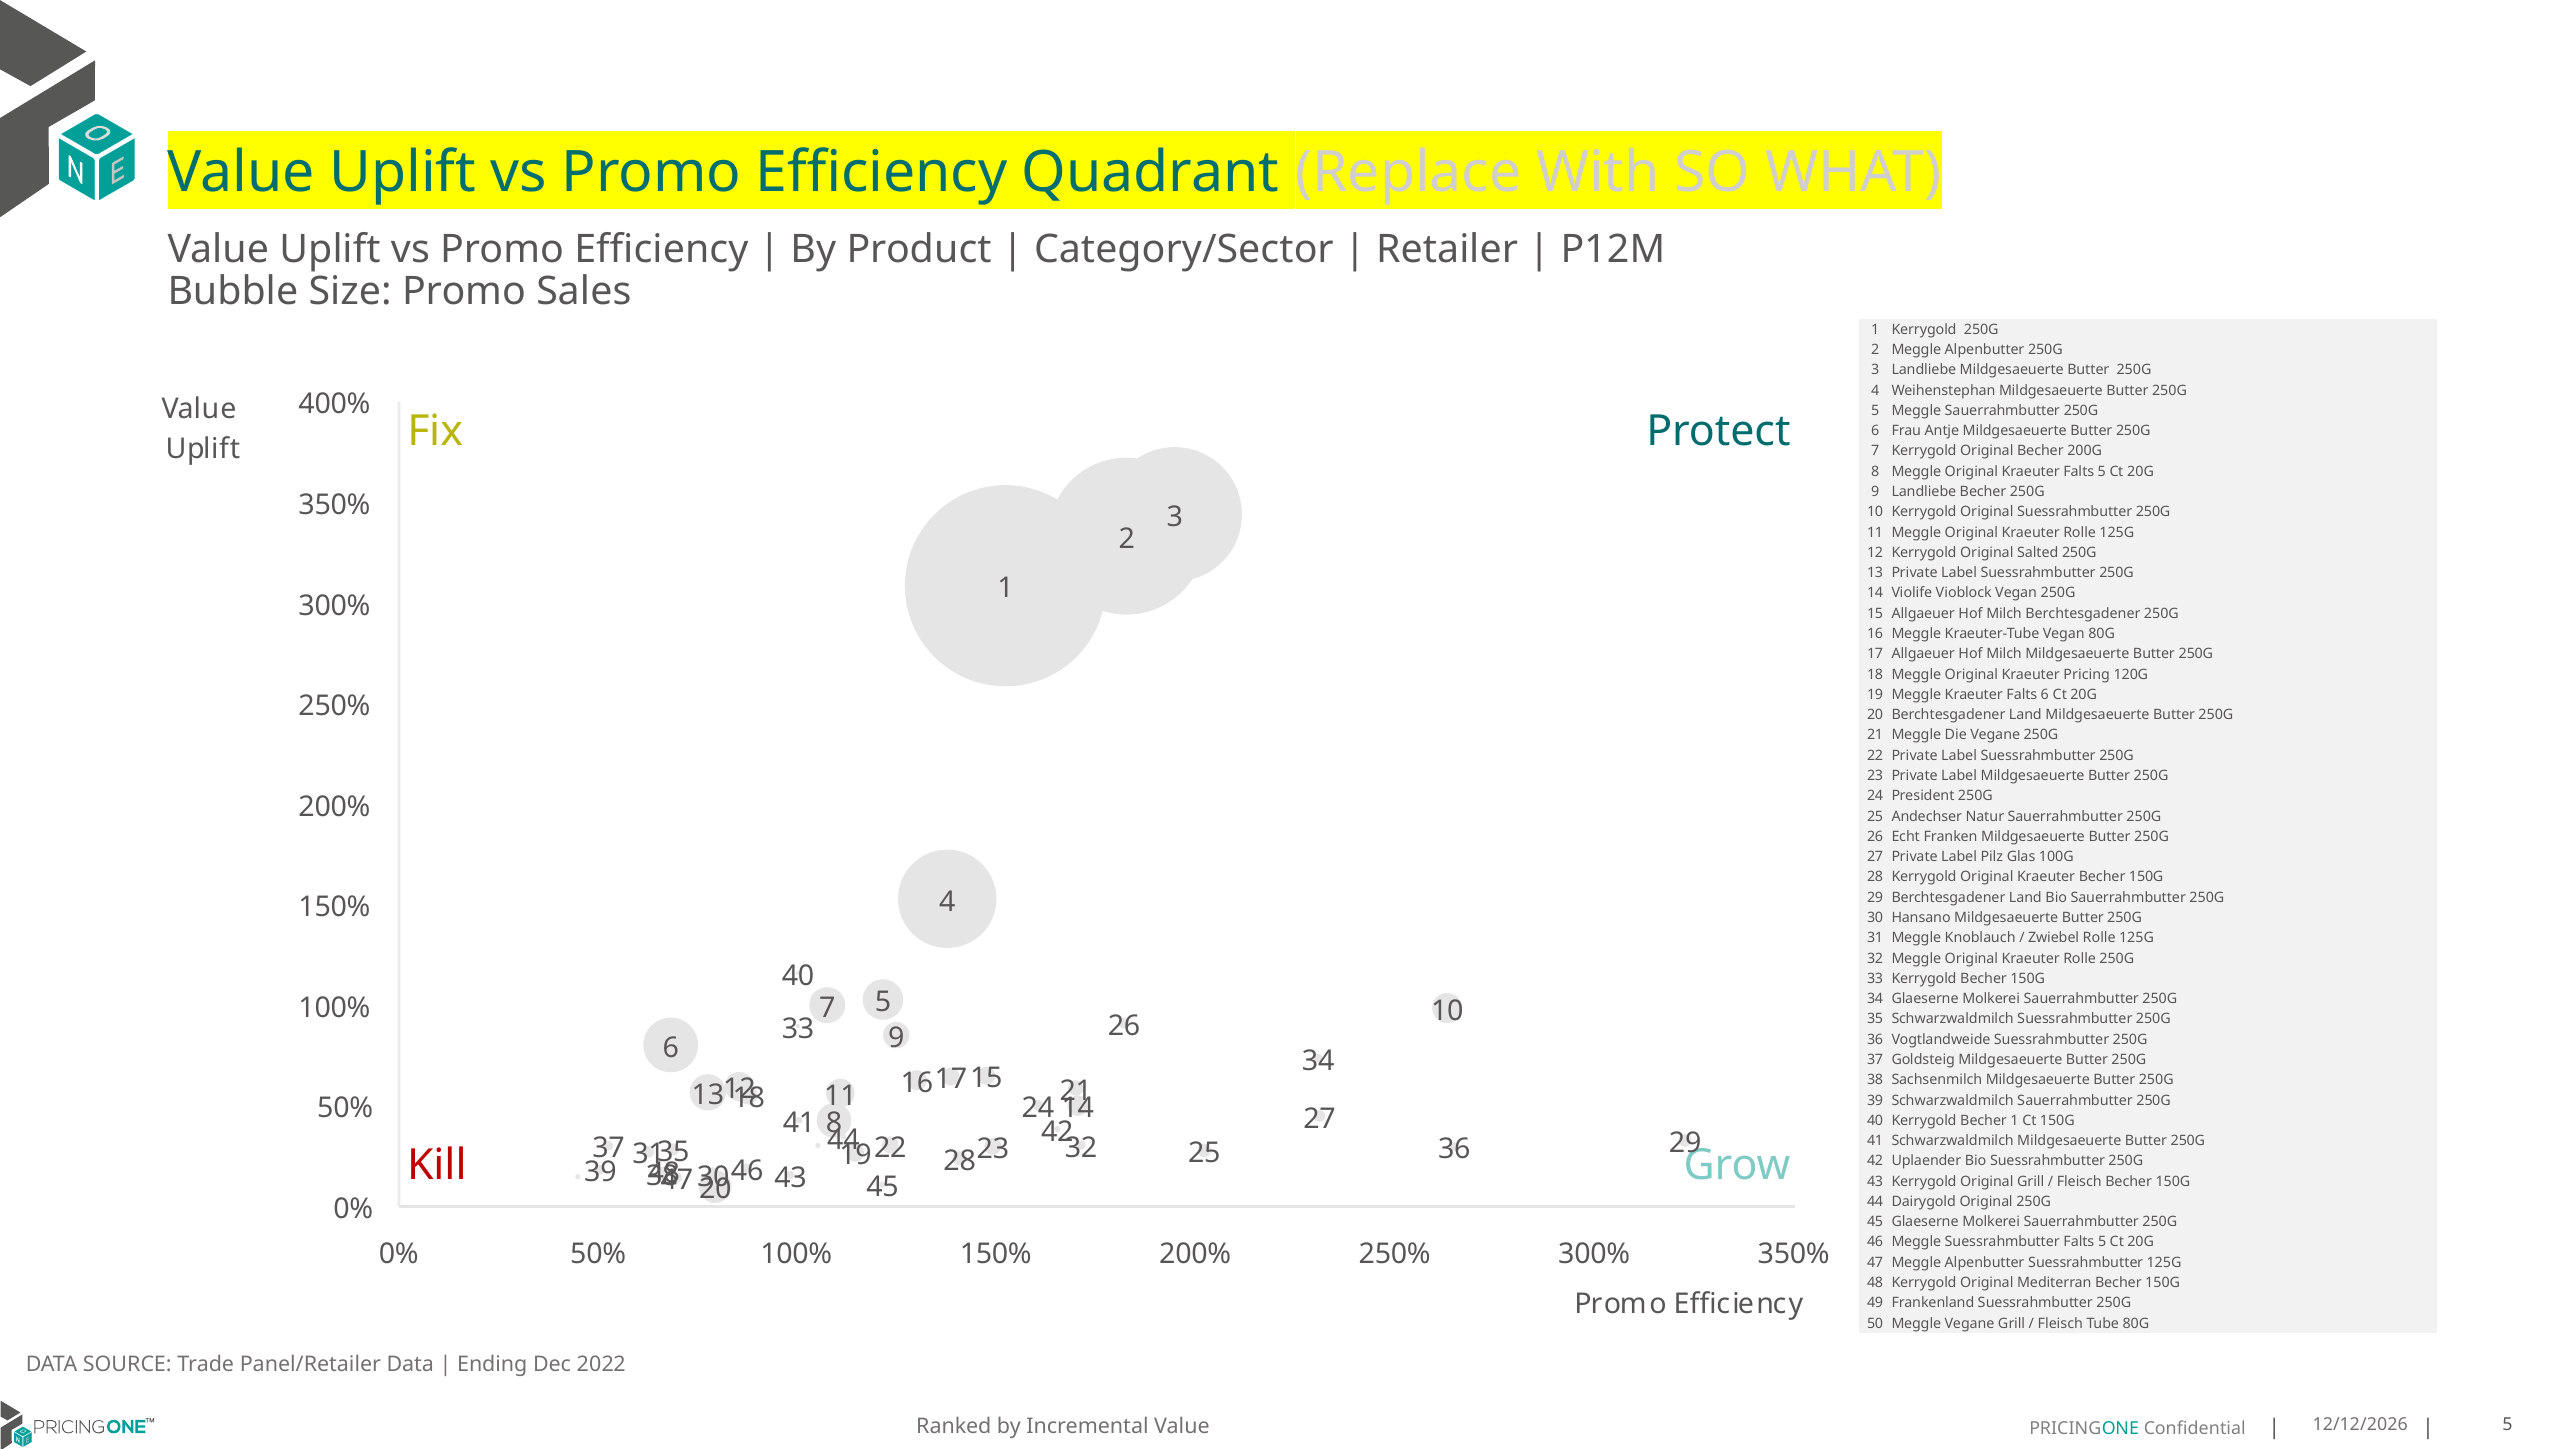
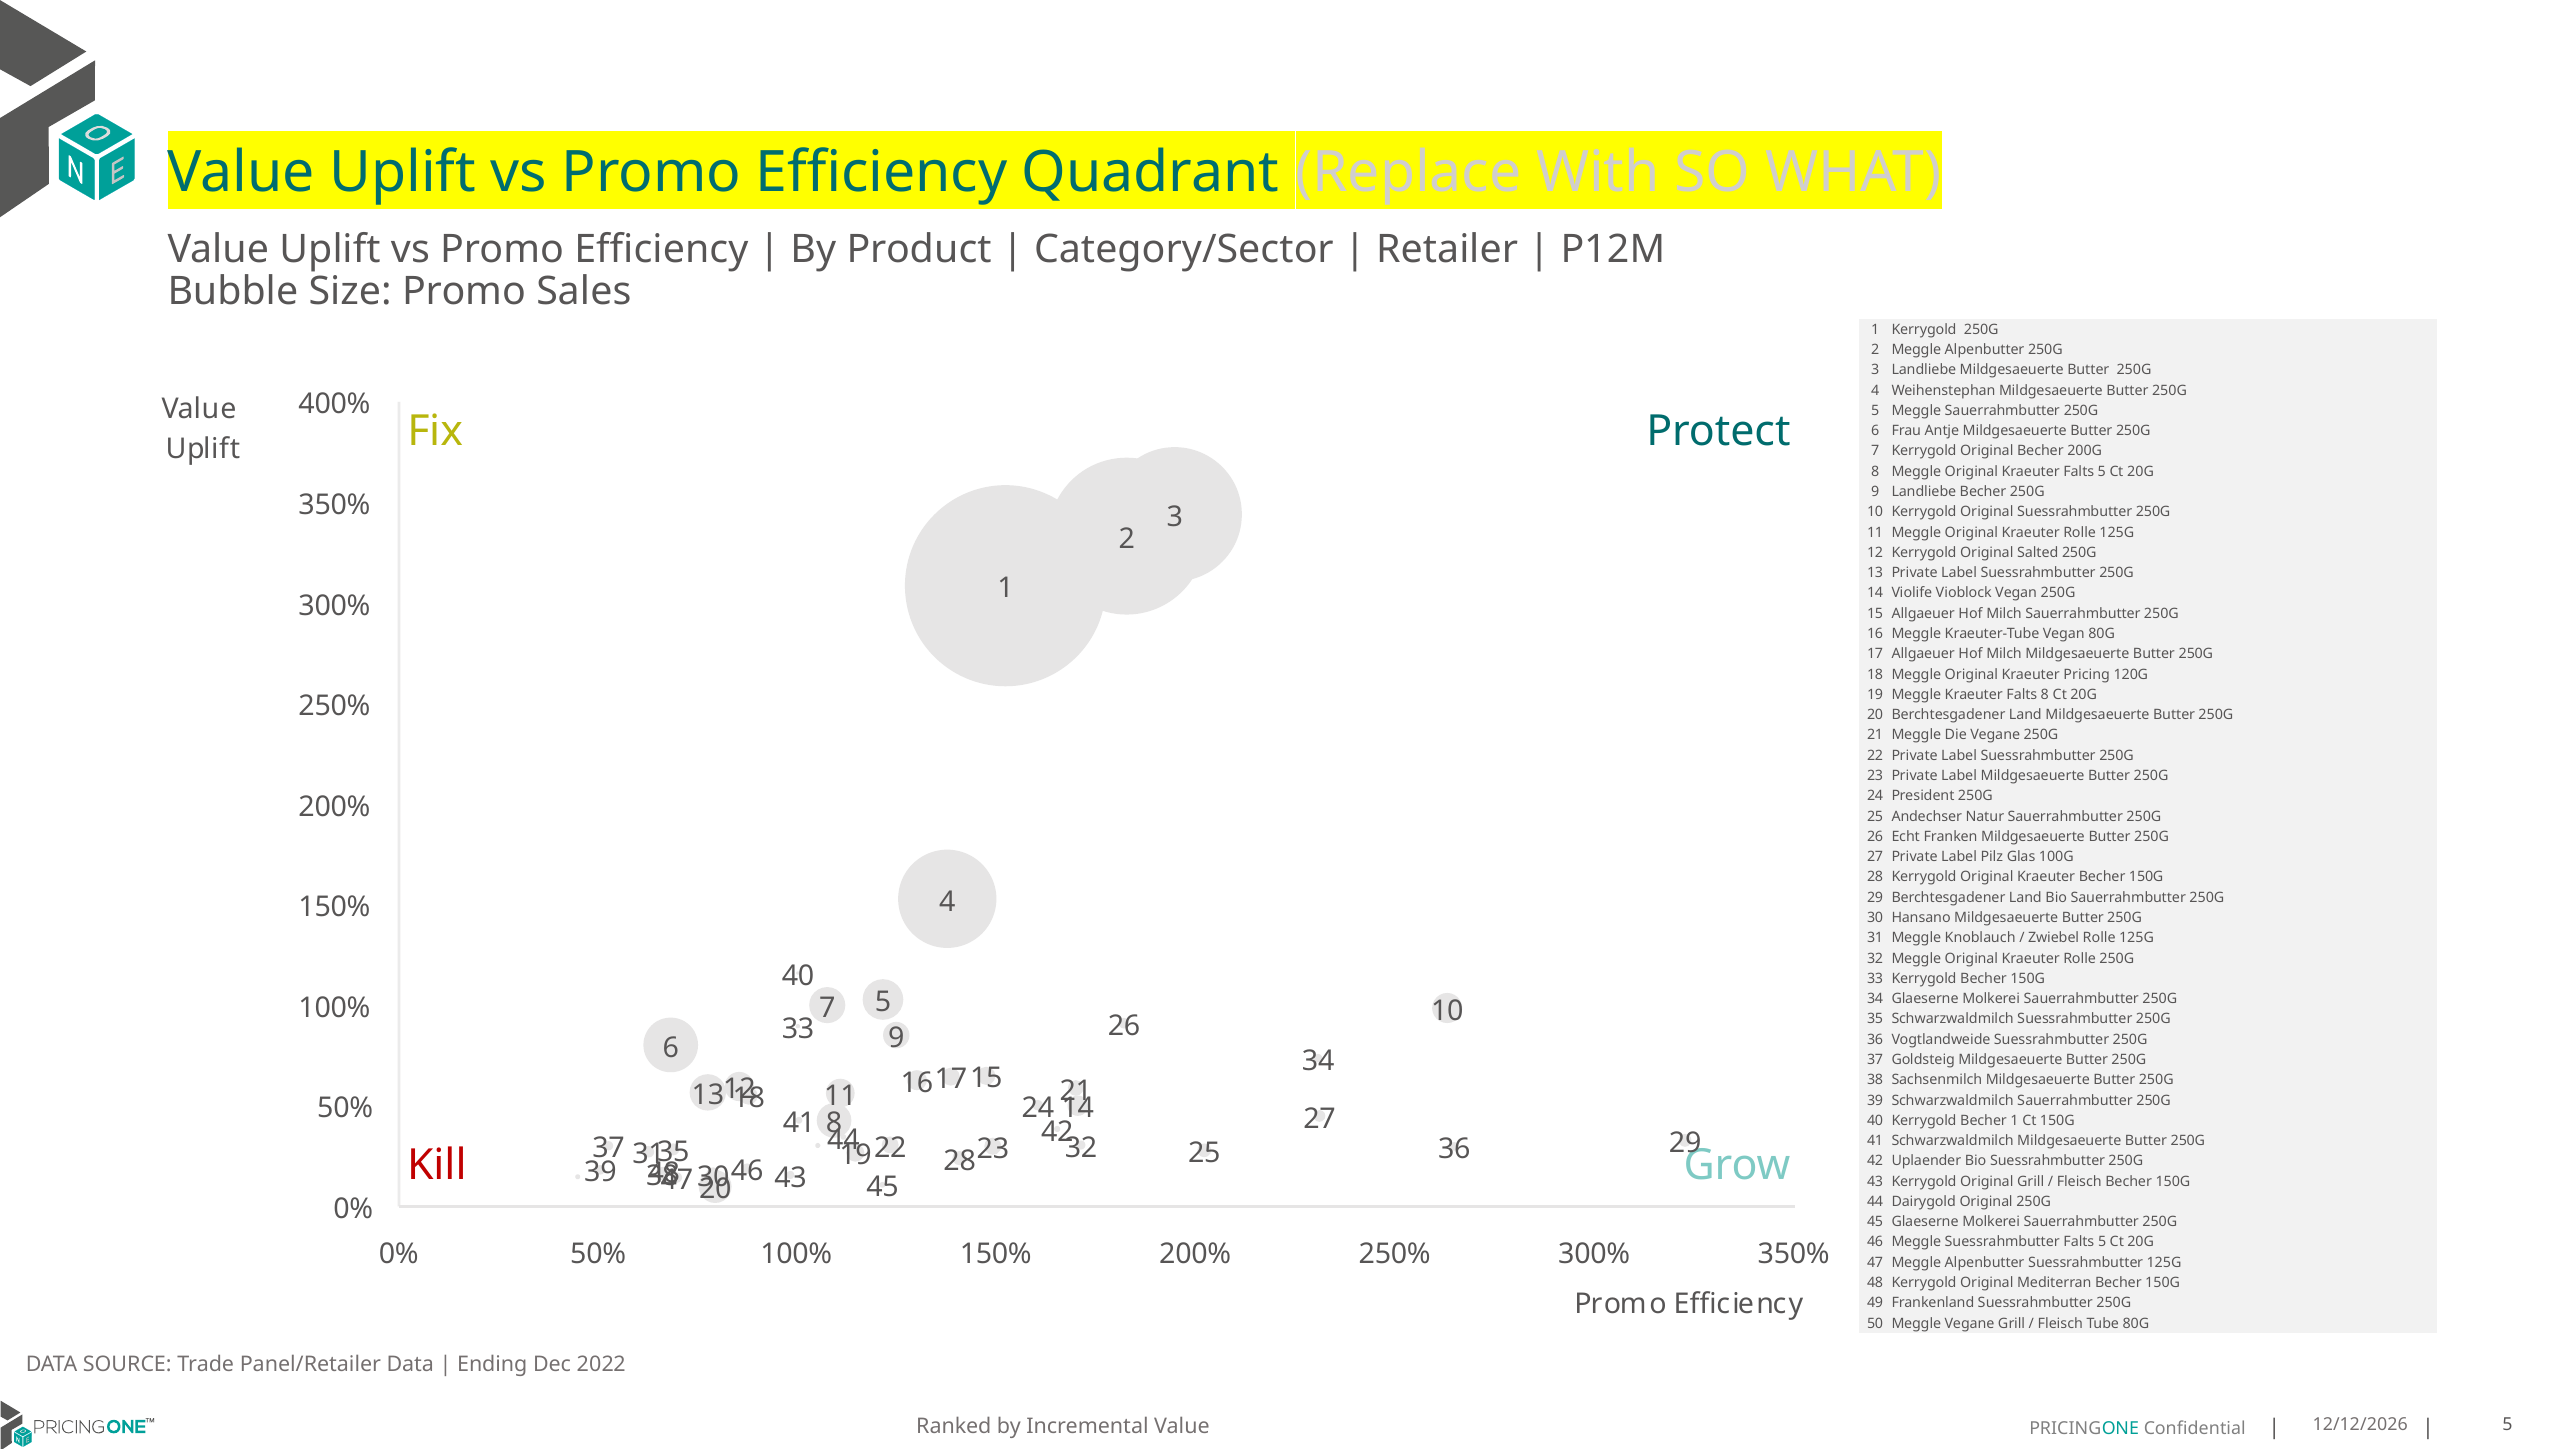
Milch Berchtesgadener: Berchtesgadener -> Sauerrahmbutter
Falts 6: 6 -> 8
